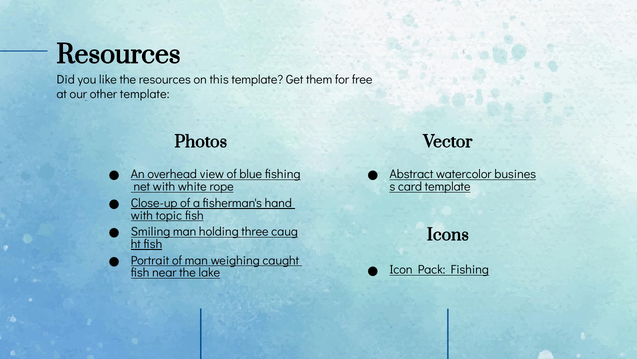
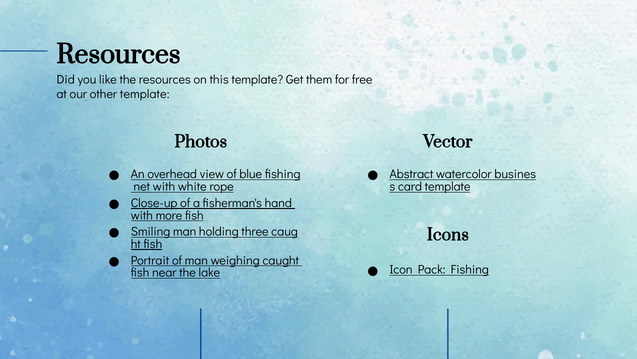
topic: topic -> more
